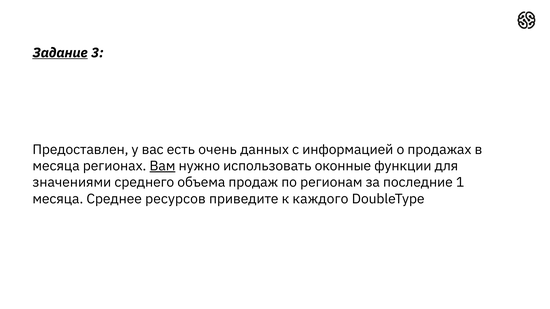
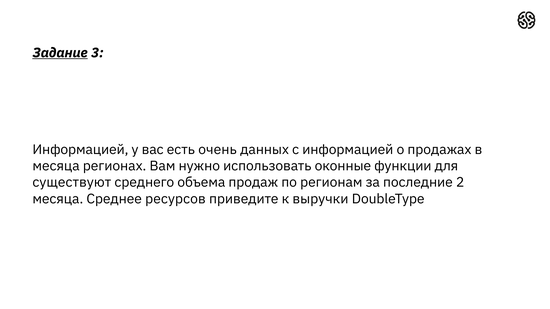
Предоставлен at (80, 150): Предоставлен -> Информацией
Вам underline: present -> none
значениями: значениями -> существуют
1: 1 -> 2
каждого: каждого -> выручки
